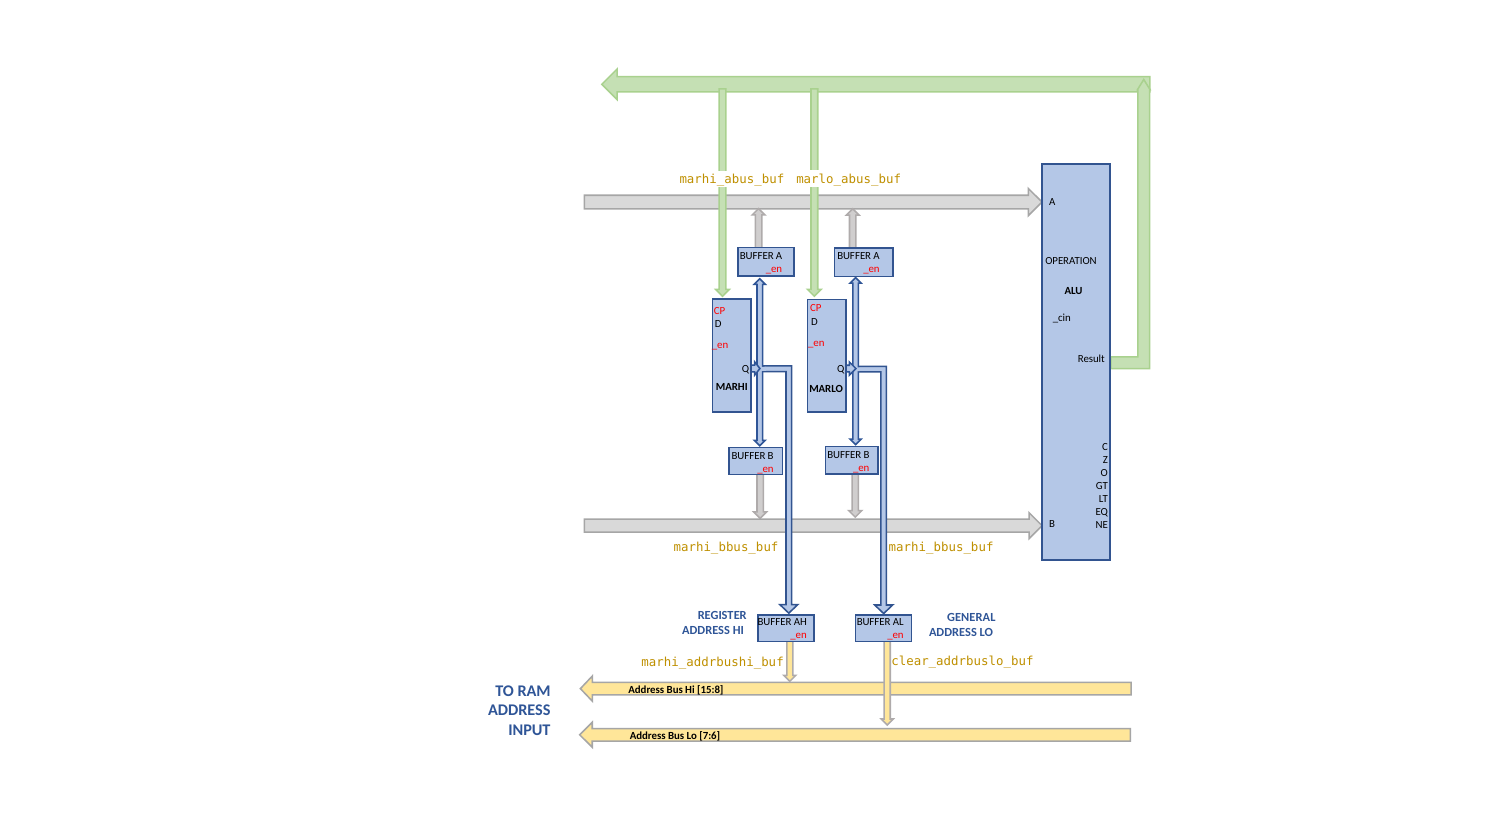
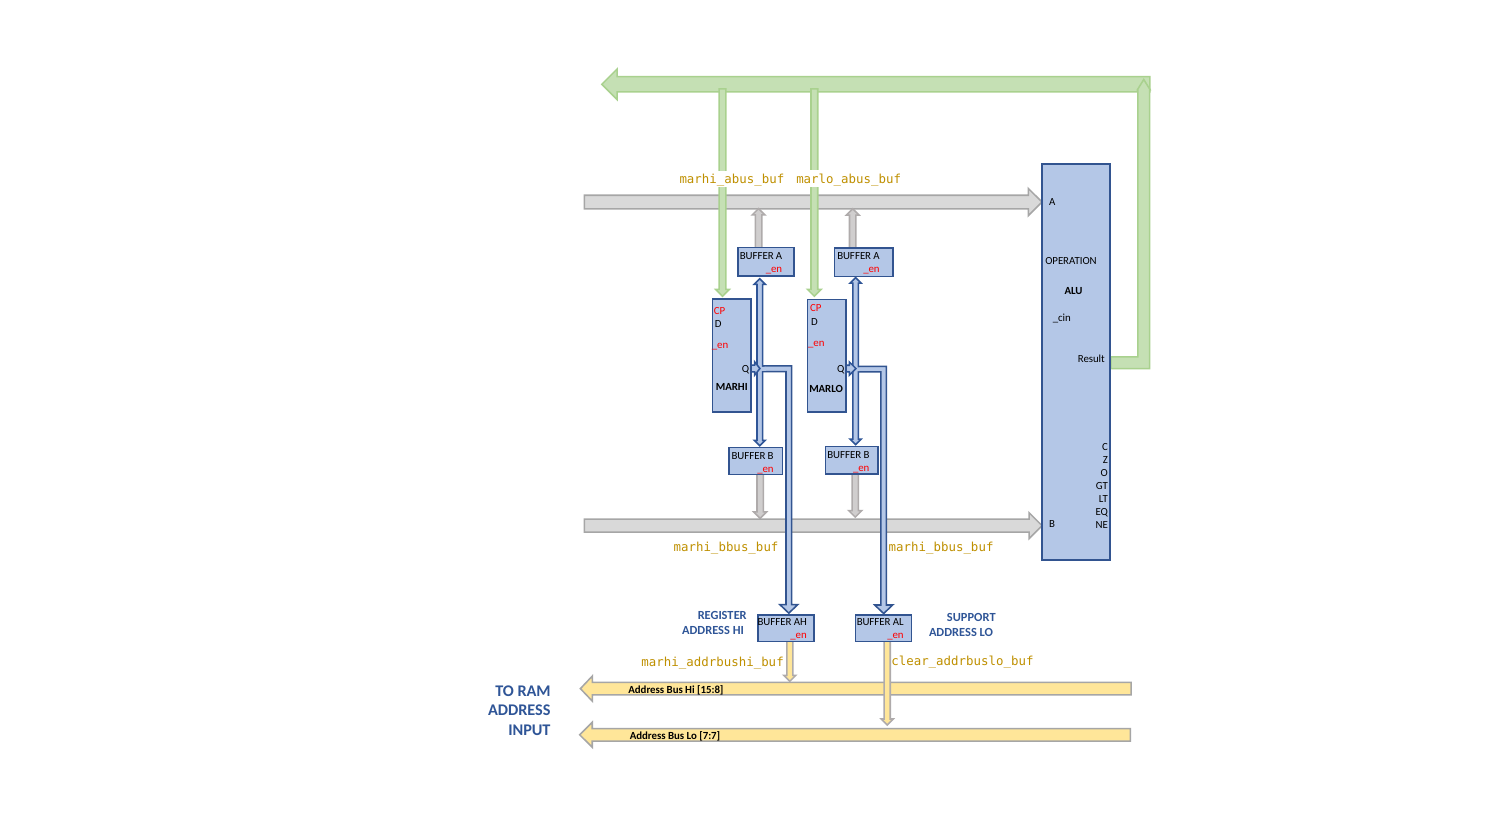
GENERAL: GENERAL -> SUPPORT
7:6: 7:6 -> 7:7
